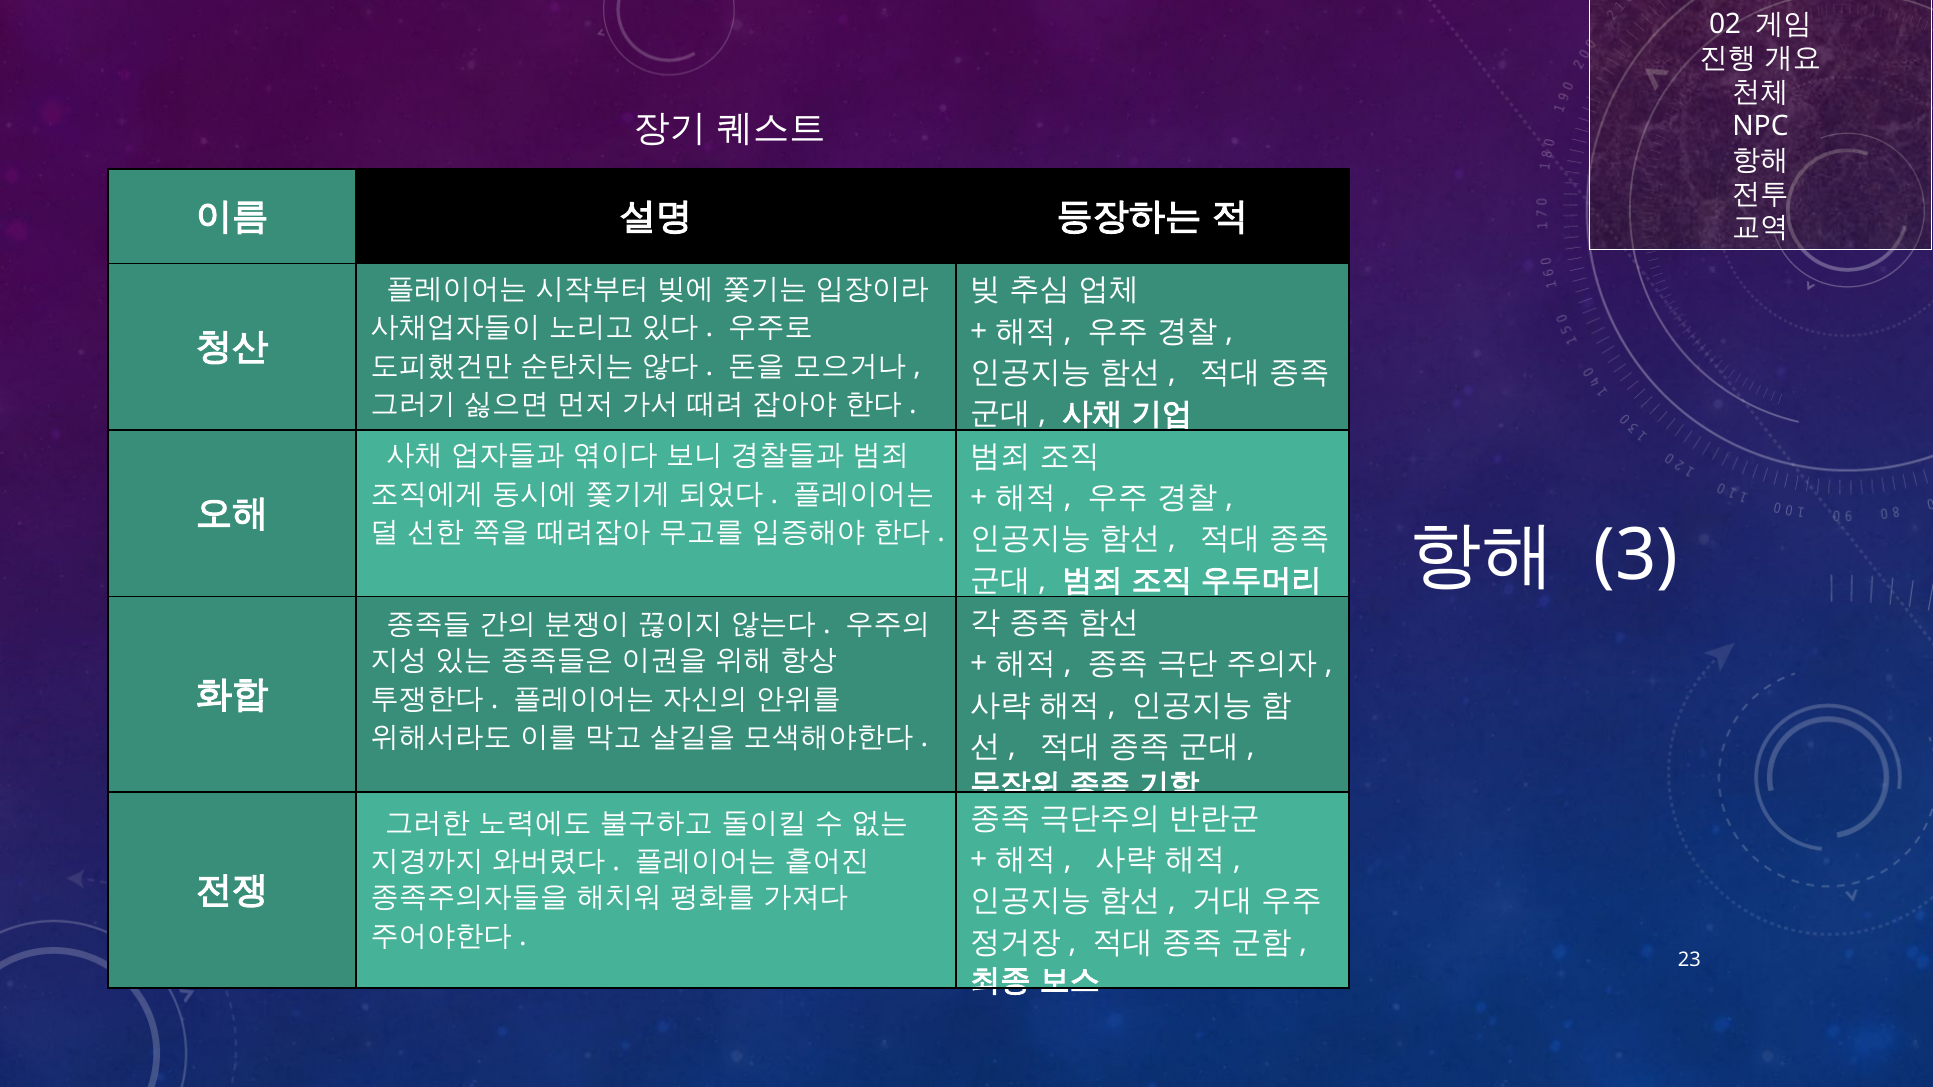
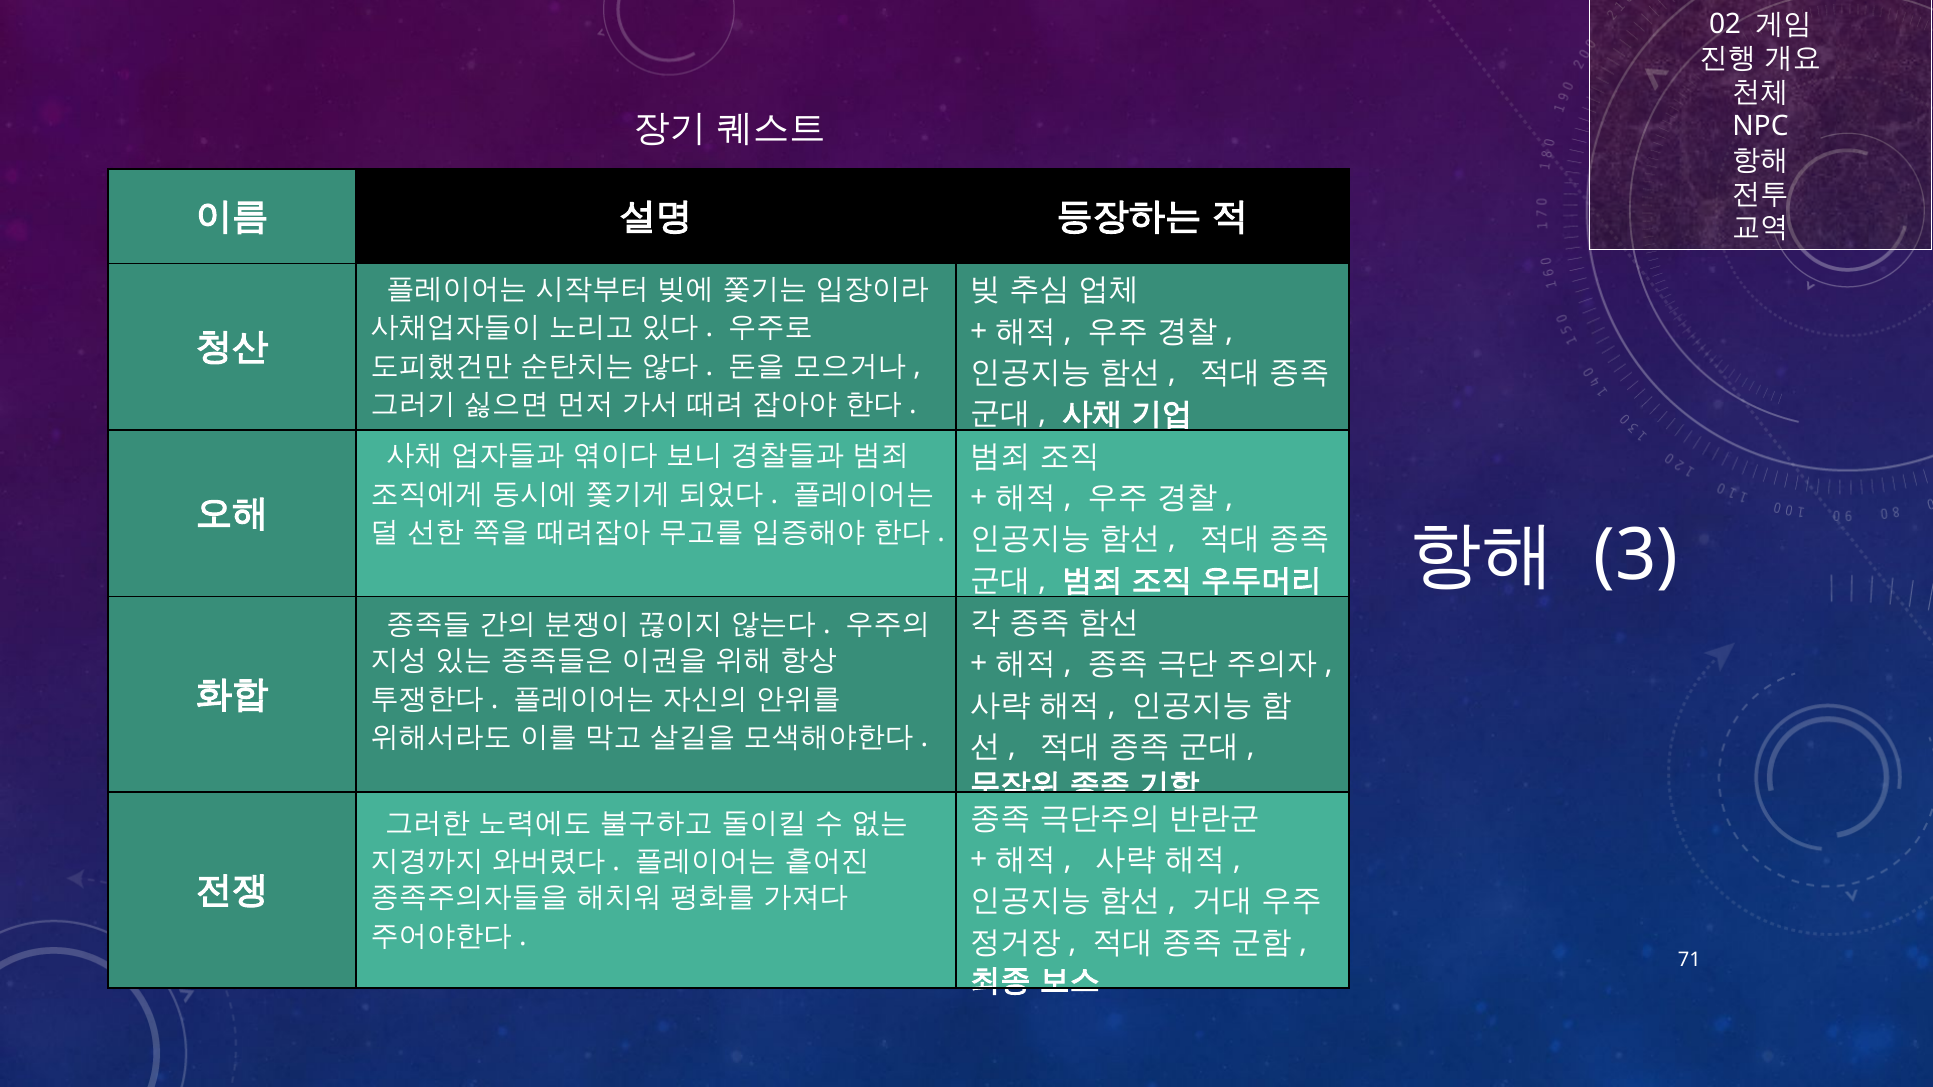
23: 23 -> 71
